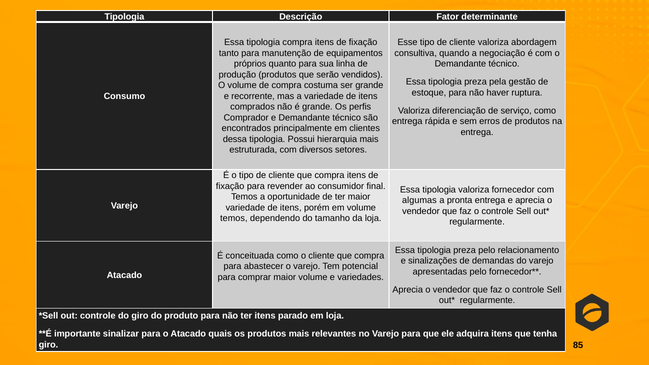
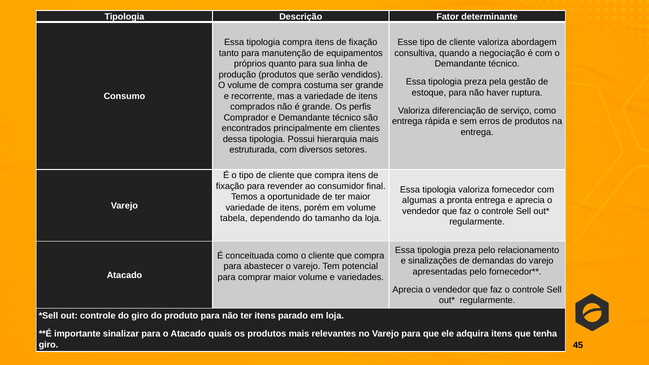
temos at (234, 218): temos -> tabela
85: 85 -> 45
